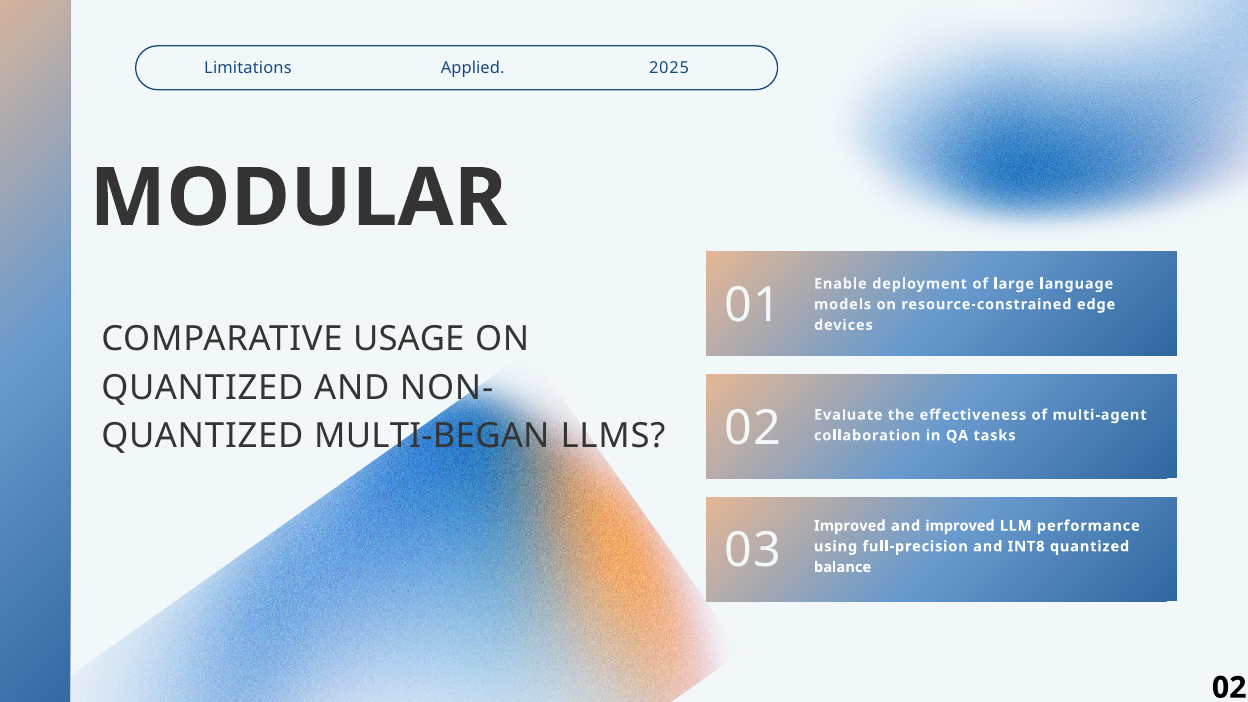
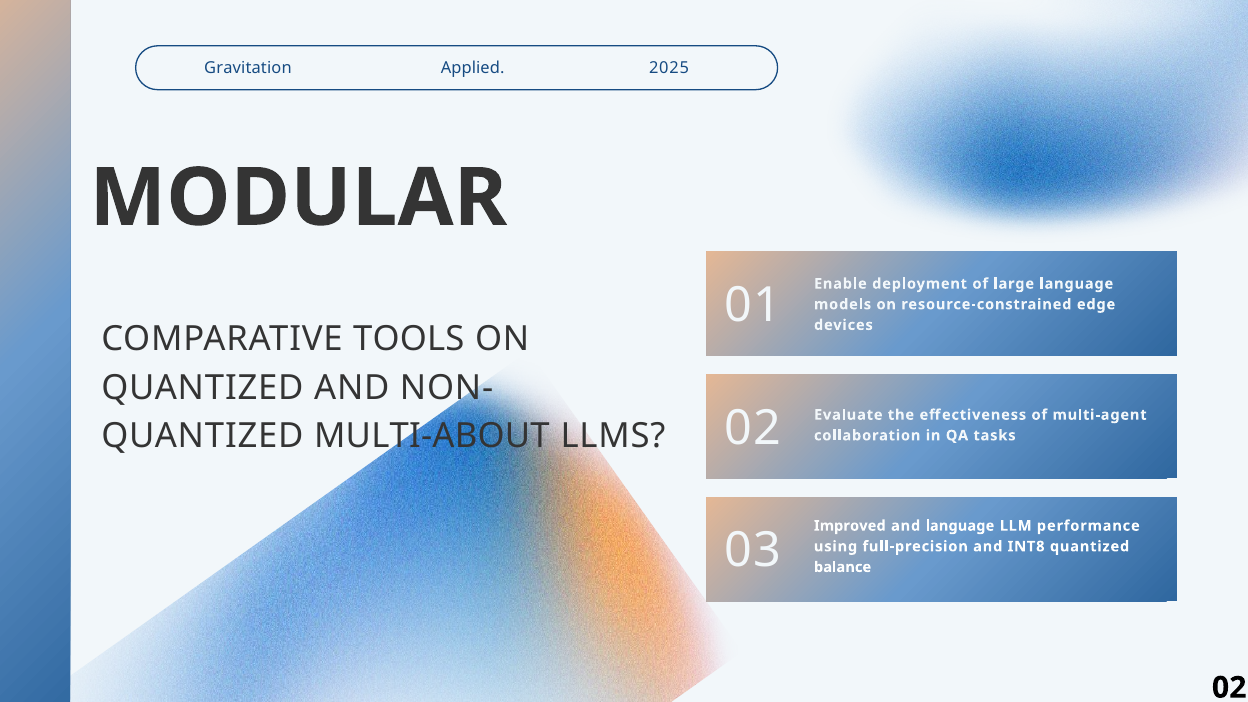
Limitations: Limitations -> Gravitation
USAGE: USAGE -> TOOLS
MULTI-BEGAN: MULTI-BEGAN -> MULTI-ABOUT
and improved: improved -> language
